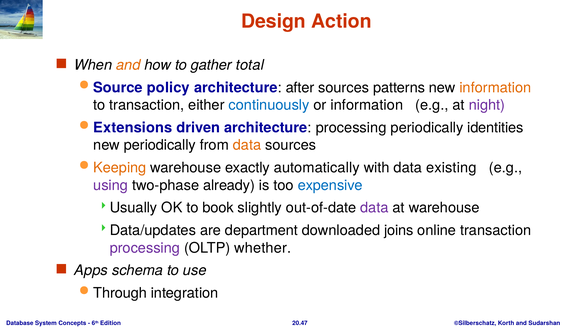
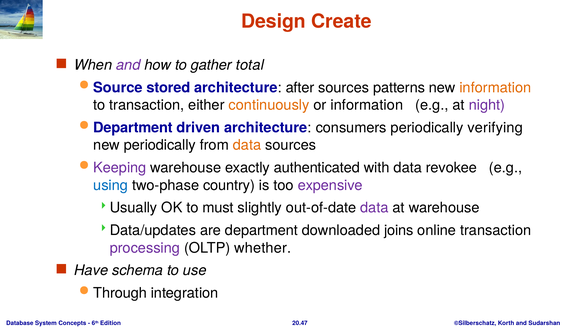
Action: Action -> Create
and at (128, 65) colour: orange -> purple
policy: policy -> stored
continuously colour: blue -> orange
Extensions at (133, 128): Extensions -> Department
architecture processing: processing -> consumers
identities: identities -> verifying
Keeping colour: orange -> purple
automatically: automatically -> authenticated
existing: existing -> revokee
using colour: purple -> blue
already: already -> country
expensive colour: blue -> purple
book: book -> must
Apps: Apps -> Have
